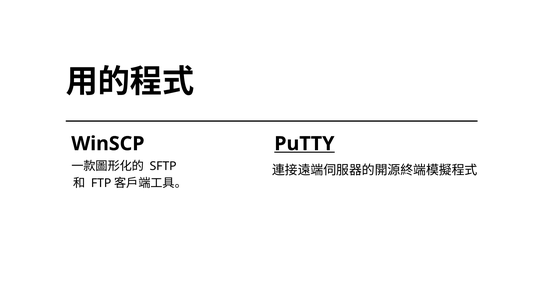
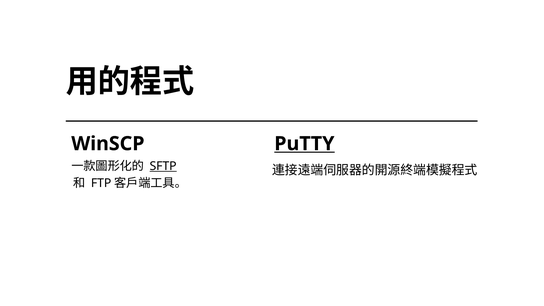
SFTP underline: none -> present
